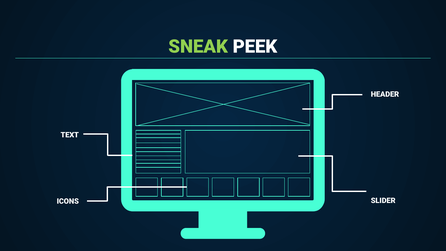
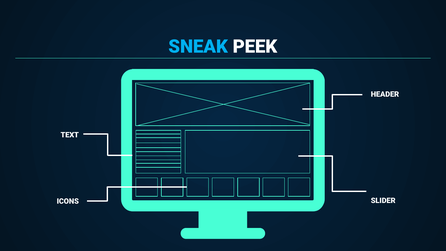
SNEAK colour: light green -> light blue
